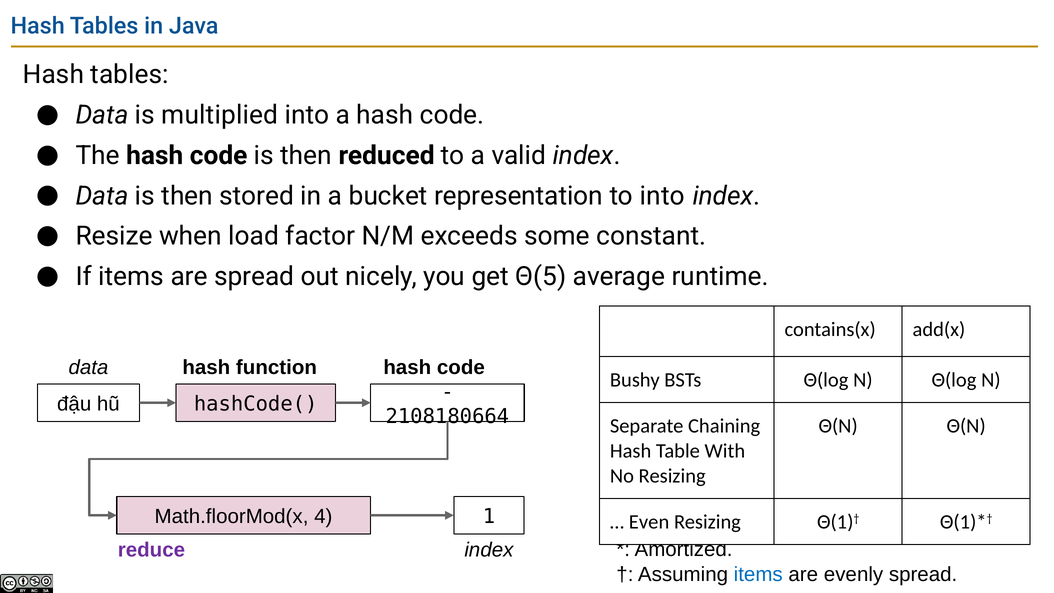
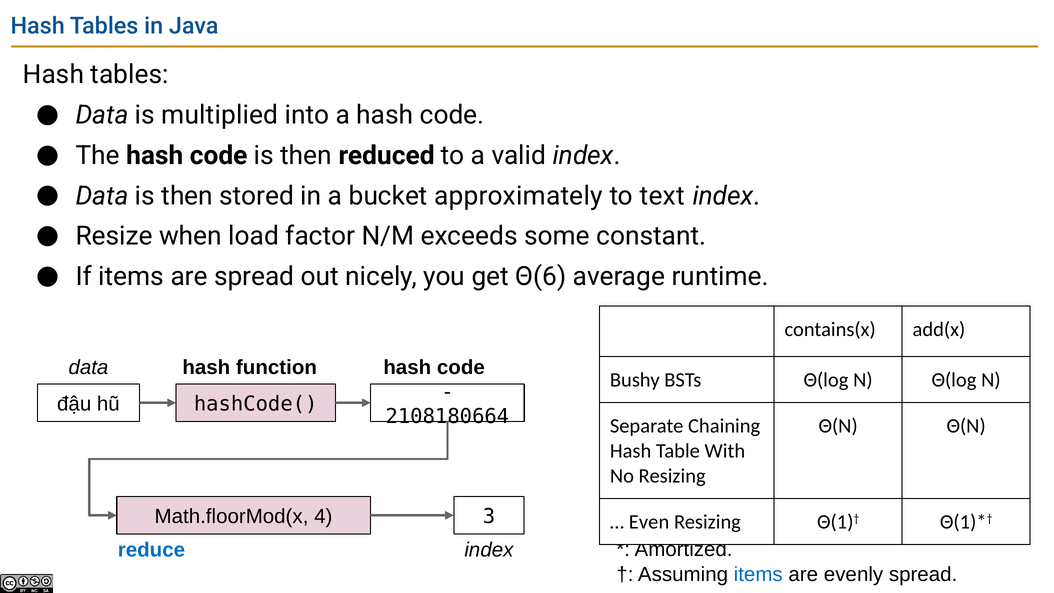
representation: representation -> approximately
to into: into -> text
Θ(5: Θ(5 -> Θ(6
1: 1 -> 3
reduce colour: purple -> blue
